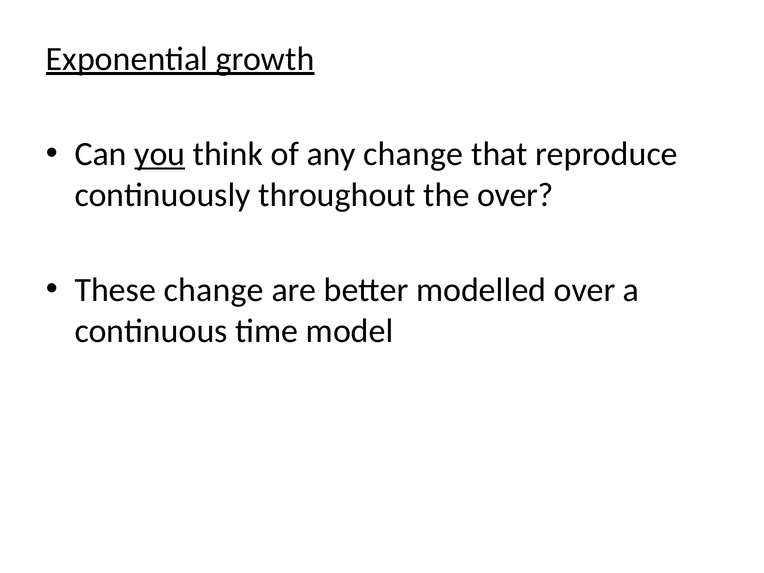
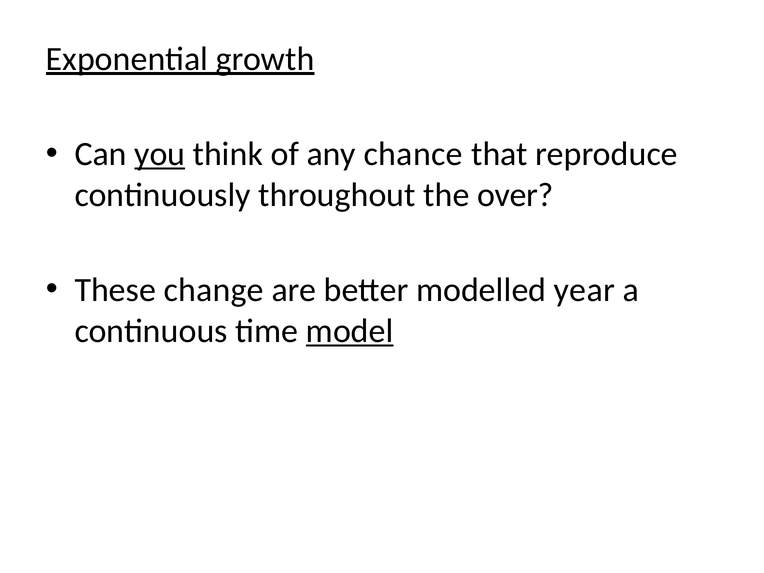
any change: change -> chance
modelled over: over -> year
model underline: none -> present
